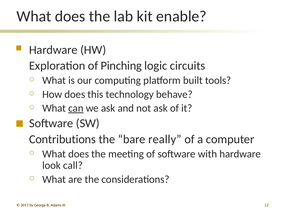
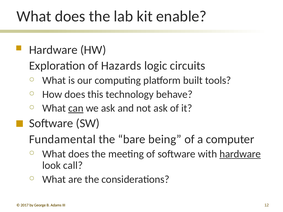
Pinching: Pinching -> Hazards
Contributions: Contributions -> Fundamental
really: really -> being
hardware at (240, 154) underline: none -> present
